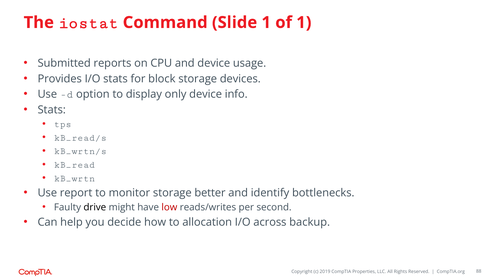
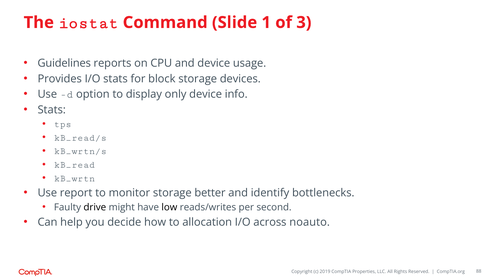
of 1: 1 -> 3
Submitted: Submitted -> Guidelines
low colour: red -> black
backup: backup -> noauto
